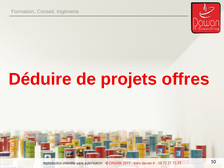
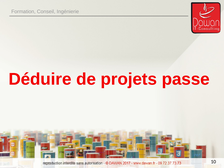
offres: offres -> passe
